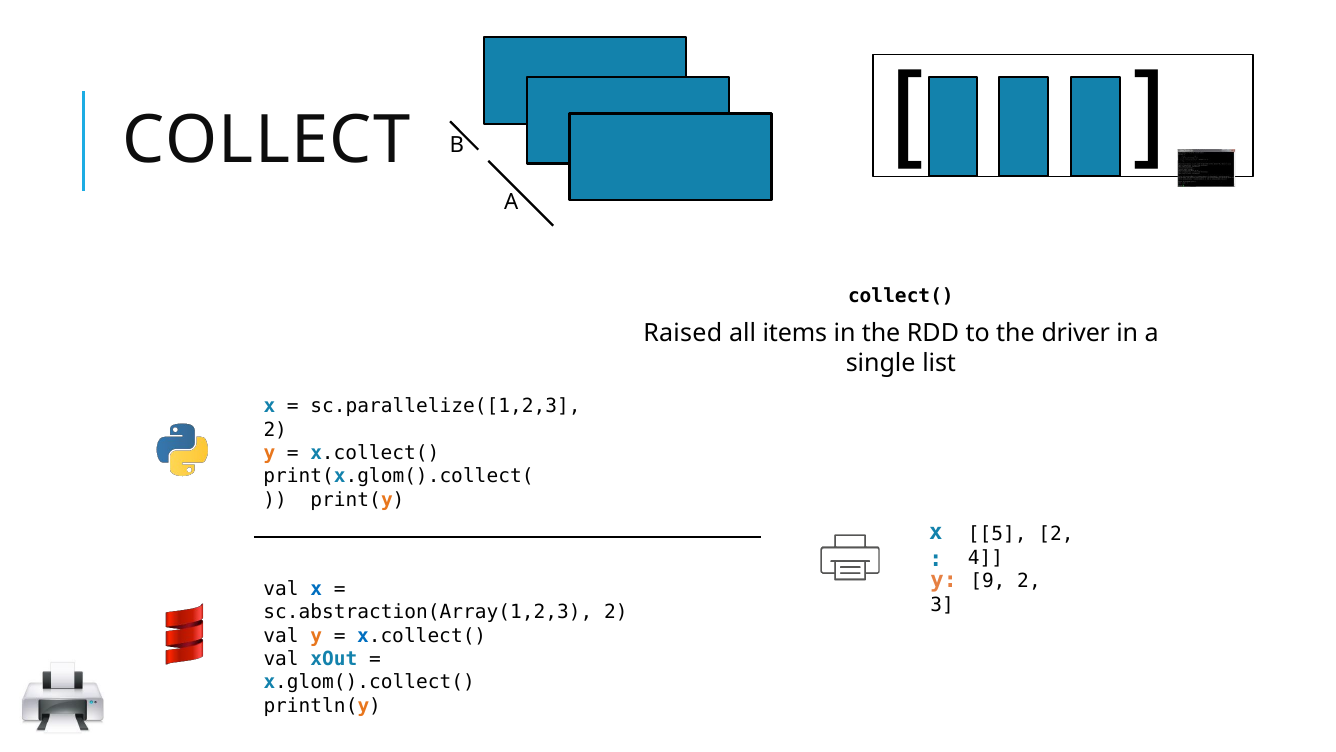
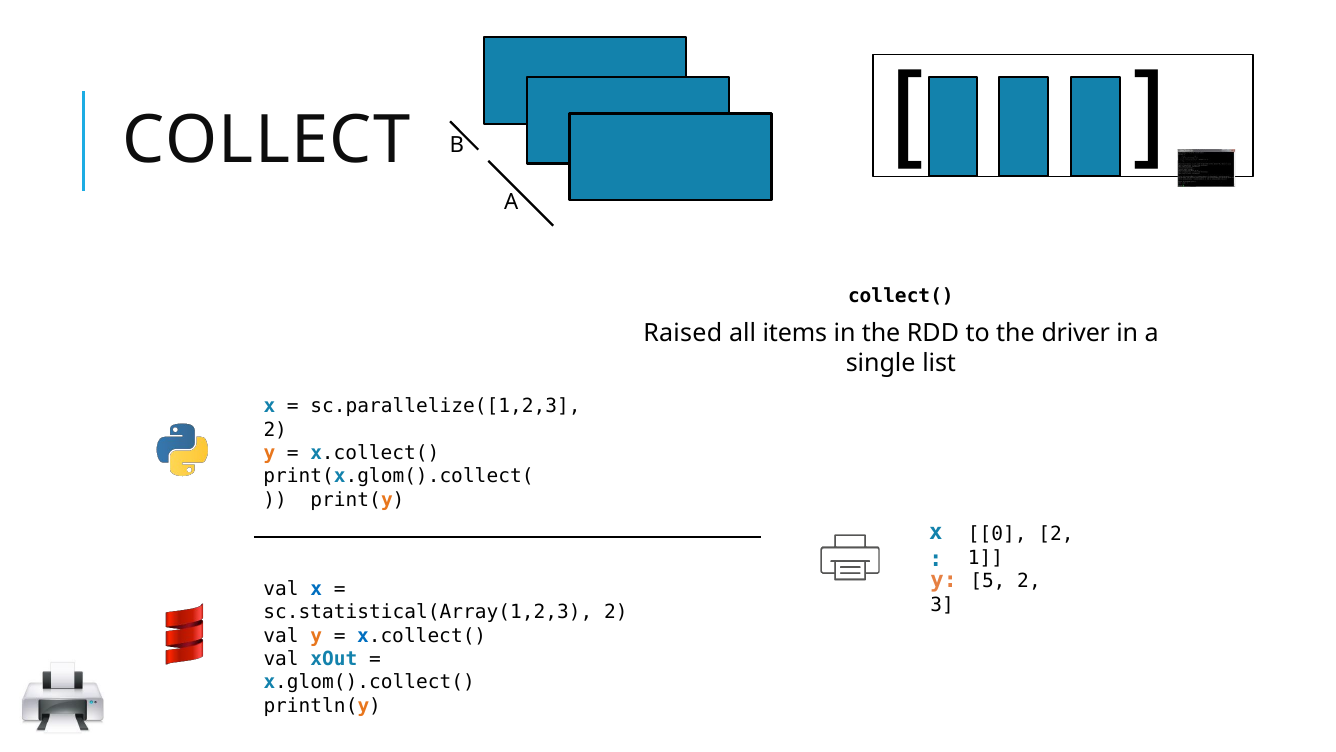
5: 5 -> 0
4: 4 -> 1
9: 9 -> 5
sc.abstraction(Array(1,2,3: sc.abstraction(Array(1,2,3 -> sc.statistical(Array(1,2,3
